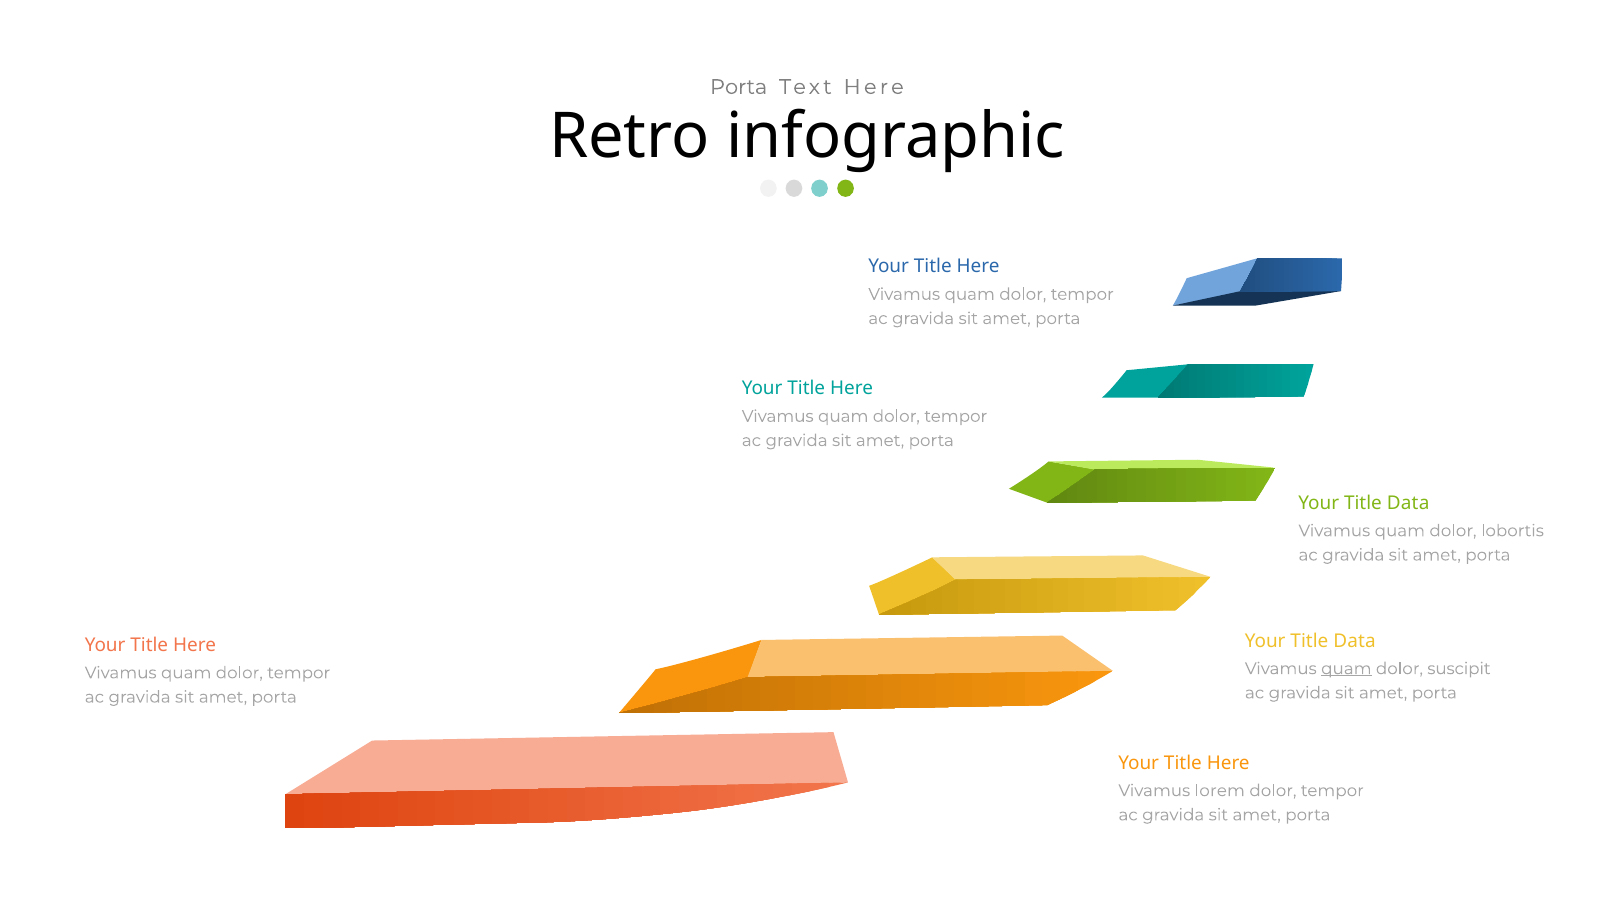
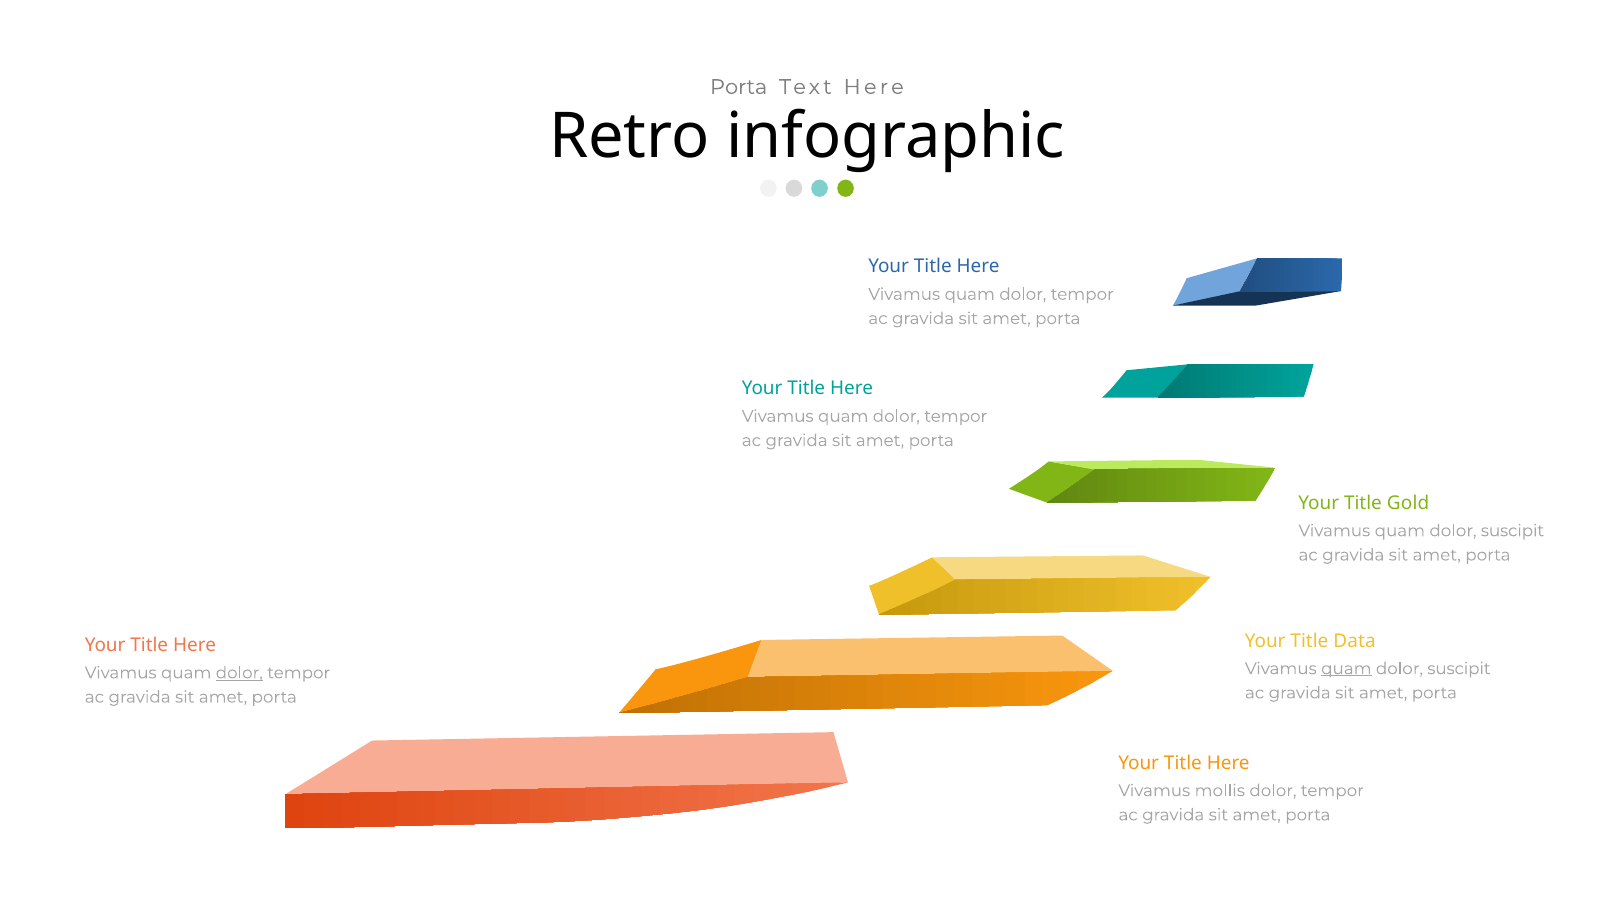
Data at (1408, 503): Data -> Gold
lobortis at (1512, 530): lobortis -> suscipit
dolor at (239, 672) underline: none -> present
lorem: lorem -> mollis
